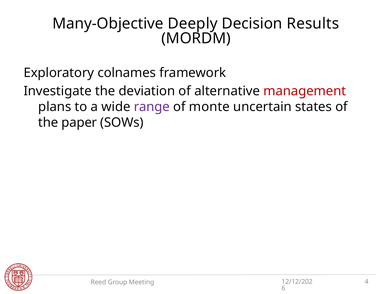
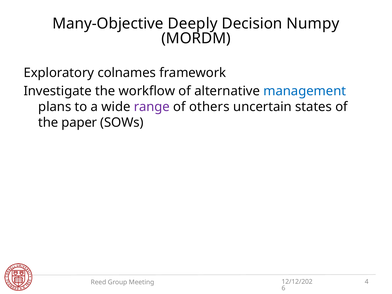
Results: Results -> Numpy
deviation: deviation -> workflow
management colour: red -> blue
monte: monte -> others
